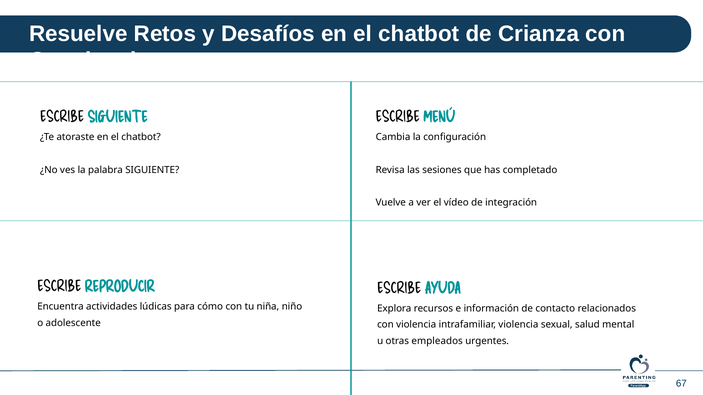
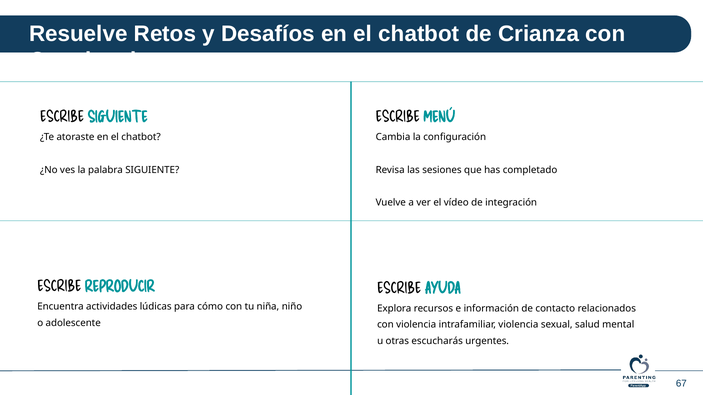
empleados: empleados -> escucharás
